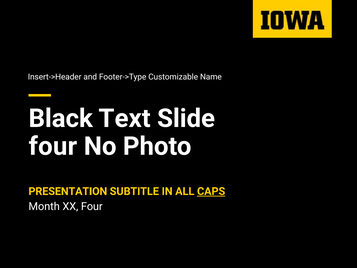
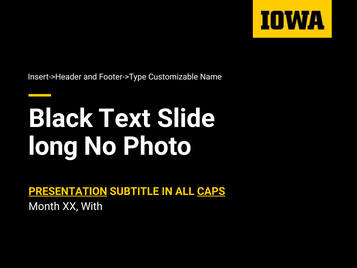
four at (53, 146): four -> long
PRESENTATION underline: none -> present
XX Four: Four -> With
